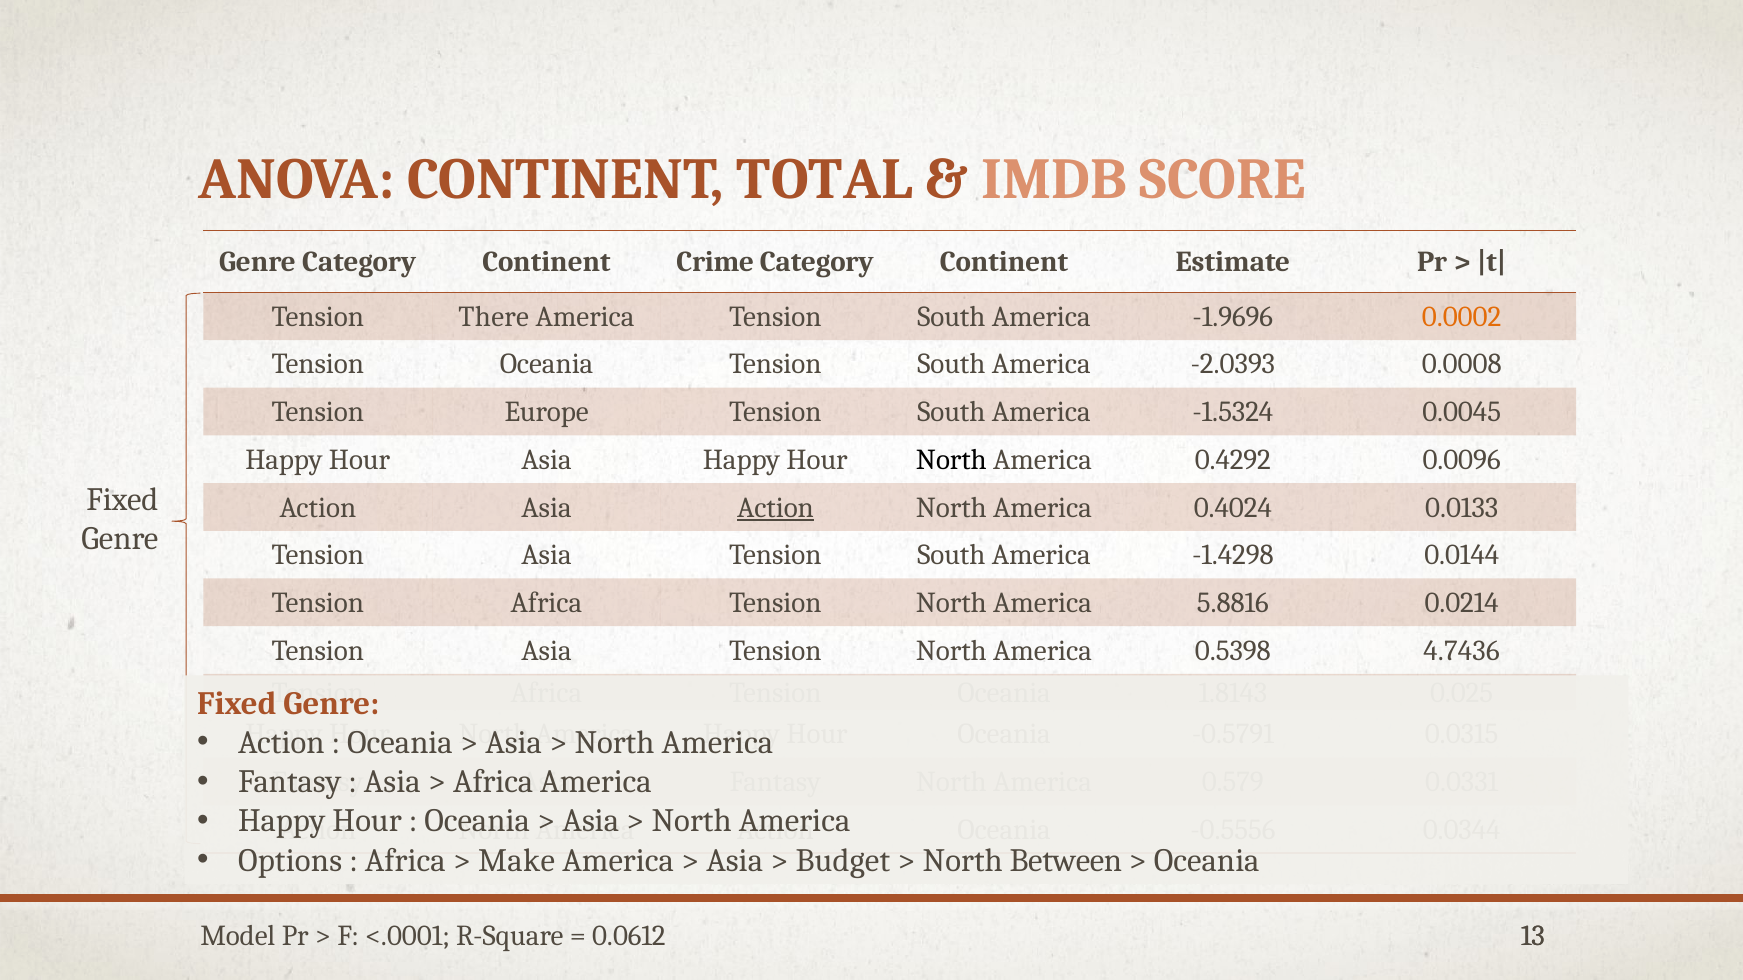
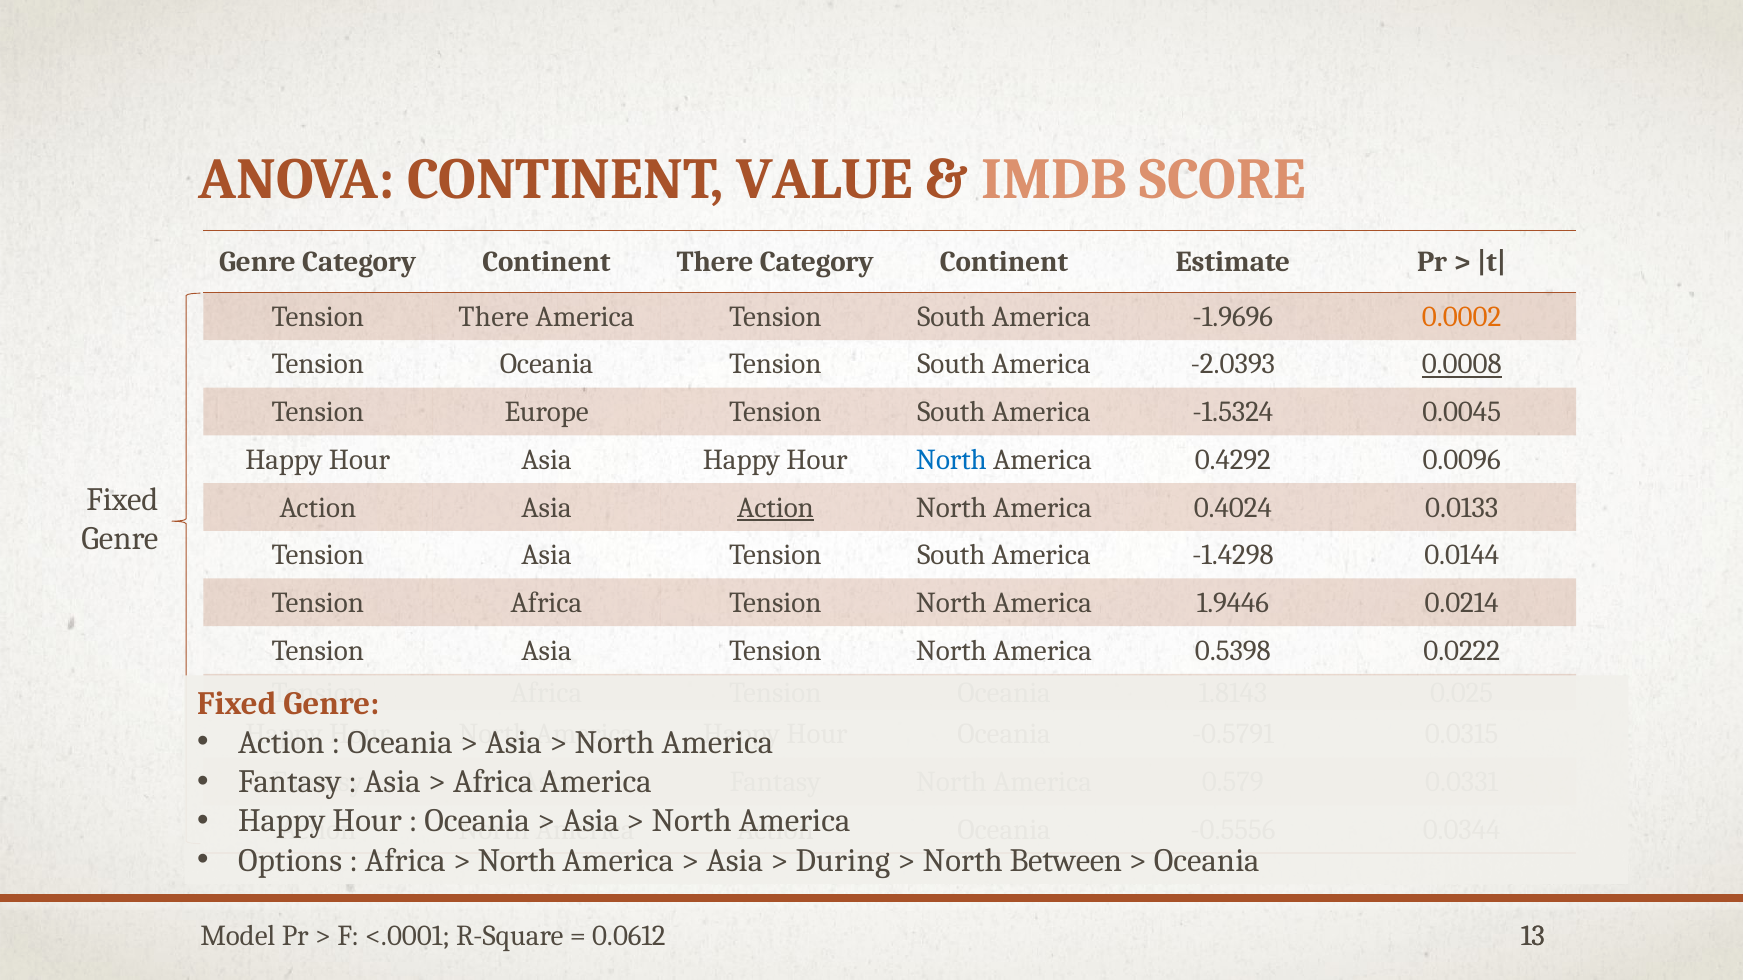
TOTAL: TOTAL -> VALUE
Continent Crime: Crime -> There
0.0008 underline: none -> present
North at (951, 460) colour: black -> blue
5.8816: 5.8816 -> 1.9446
4.7436: 4.7436 -> 0.0222
Make at (517, 861): Make -> North
Budget: Budget -> During
